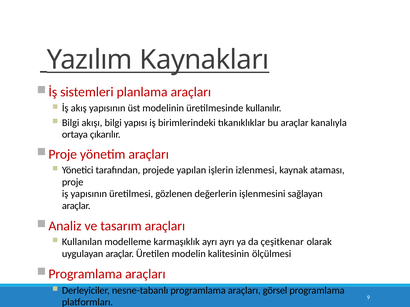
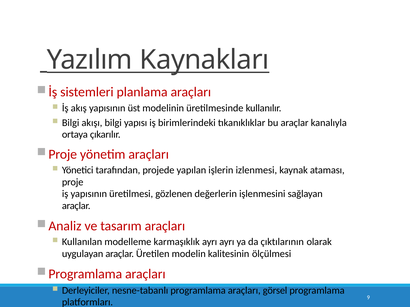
çeşitkenar: çeşitkenar -> çıktılarının
